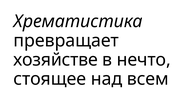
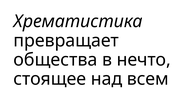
хозяйстве: хозяйстве -> общества
